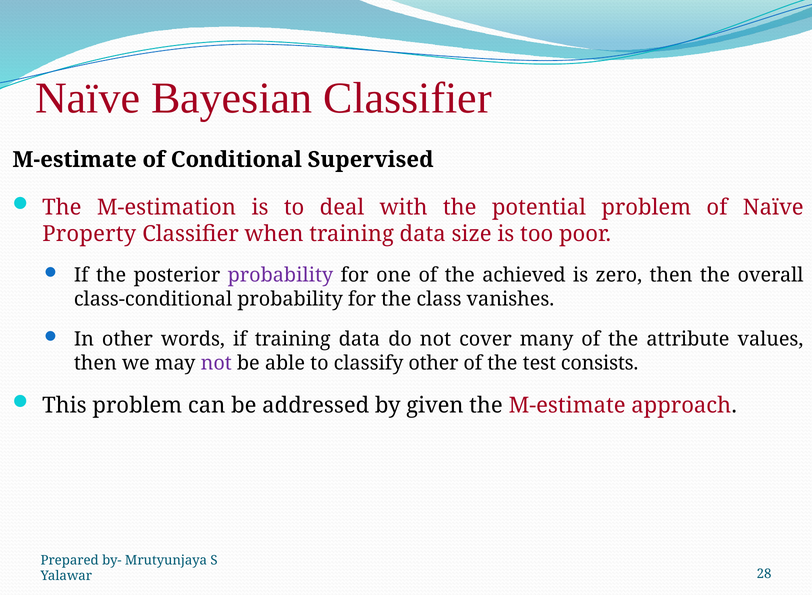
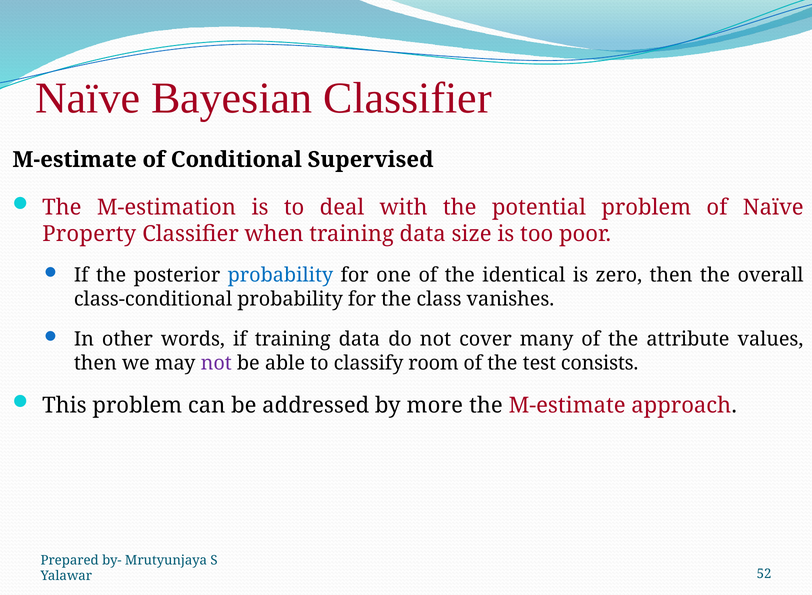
probability at (280, 275) colour: purple -> blue
achieved: achieved -> identical
classify other: other -> room
given: given -> more
28: 28 -> 52
